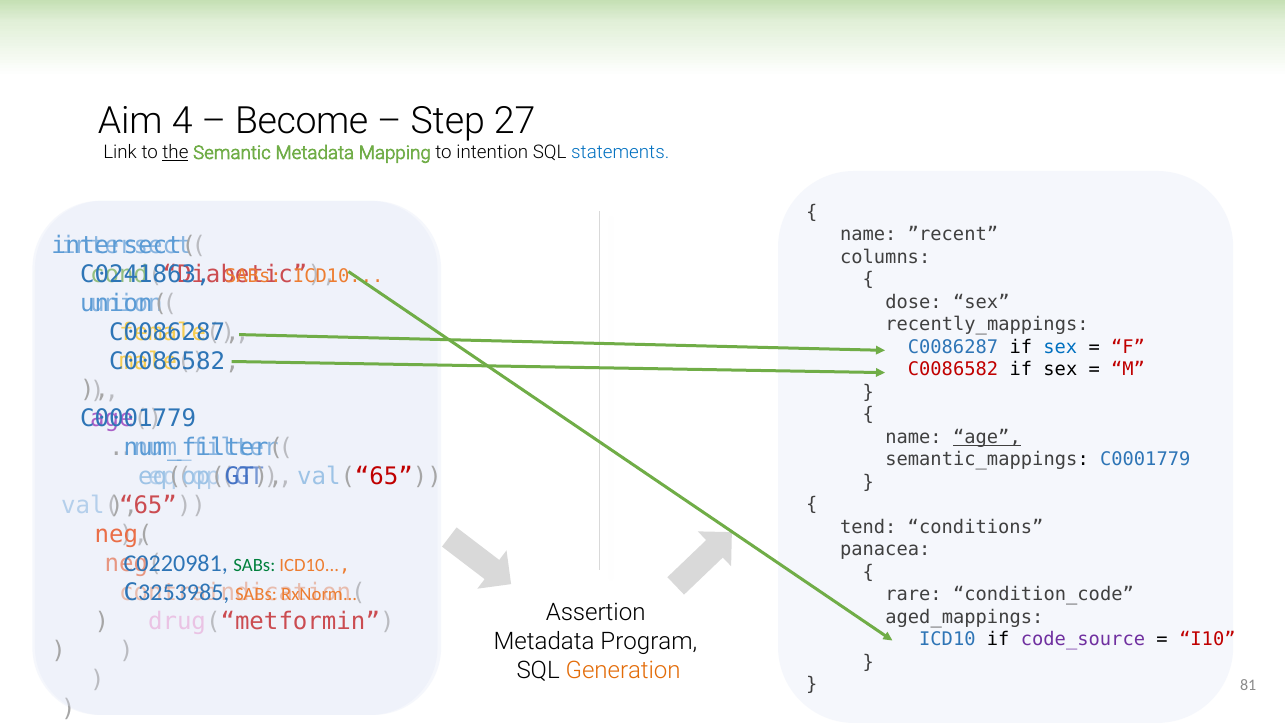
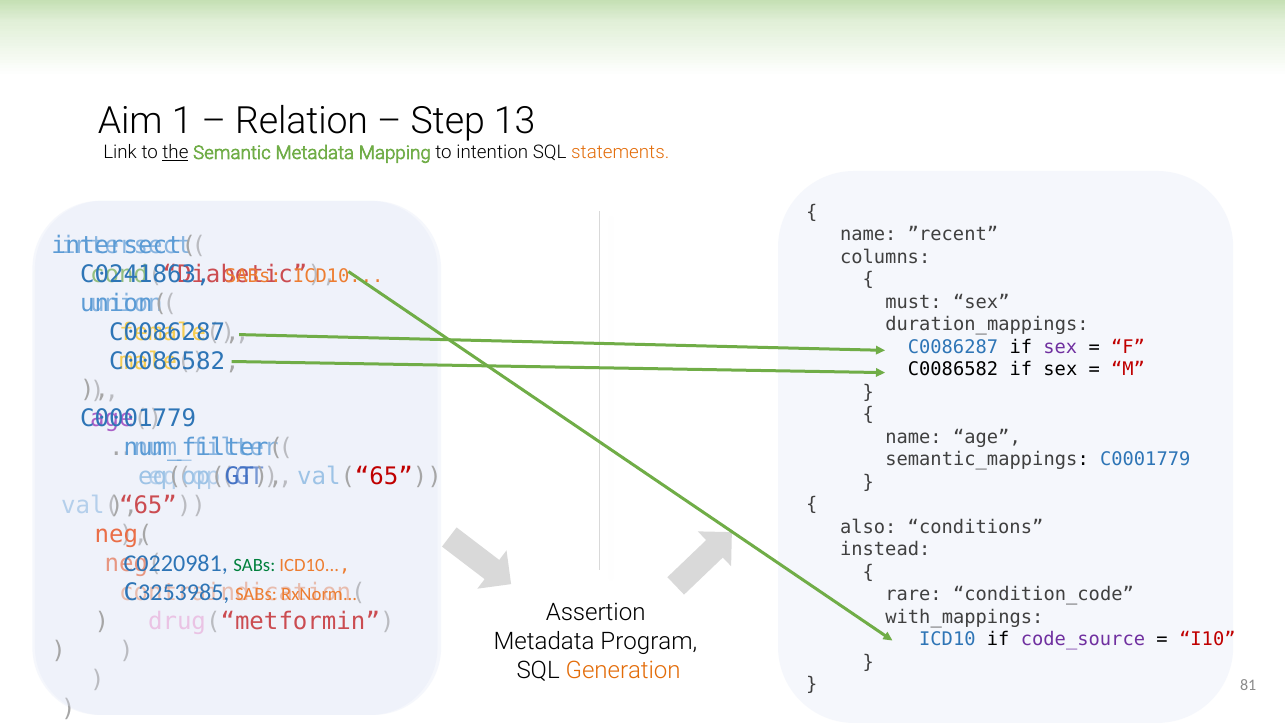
4: 4 -> 1
Become: Become -> Relation
27: 27 -> 13
statements colour: blue -> orange
dose: dose -> must
recently_mappings: recently_mappings -> duration_mappings
sex at (1060, 347) colour: blue -> purple
C0086582 at (953, 369) colour: red -> black
age underline: present -> none
tend: tend -> also
panacea: panacea -> instead
aged_mappings: aged_mappings -> with_mappings
